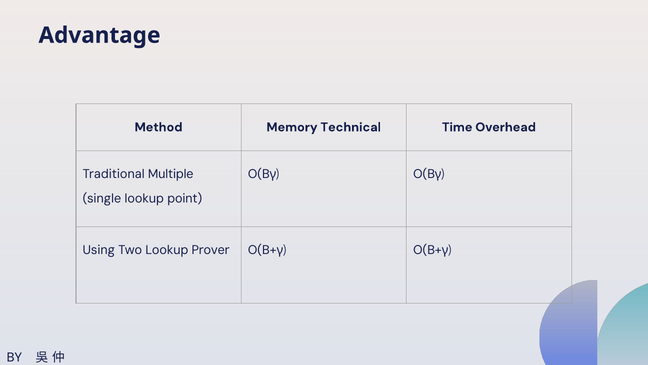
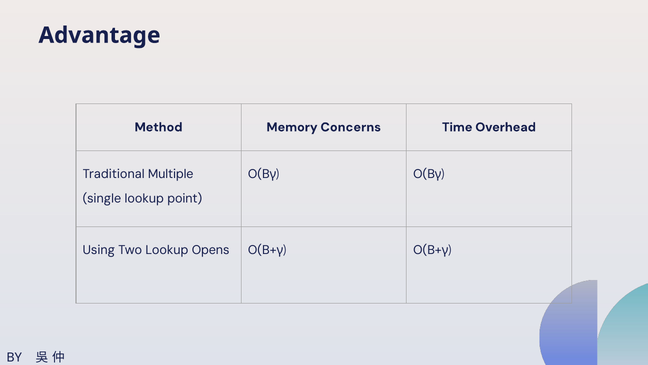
Technical: Technical -> Concerns
Prover: Prover -> Opens
